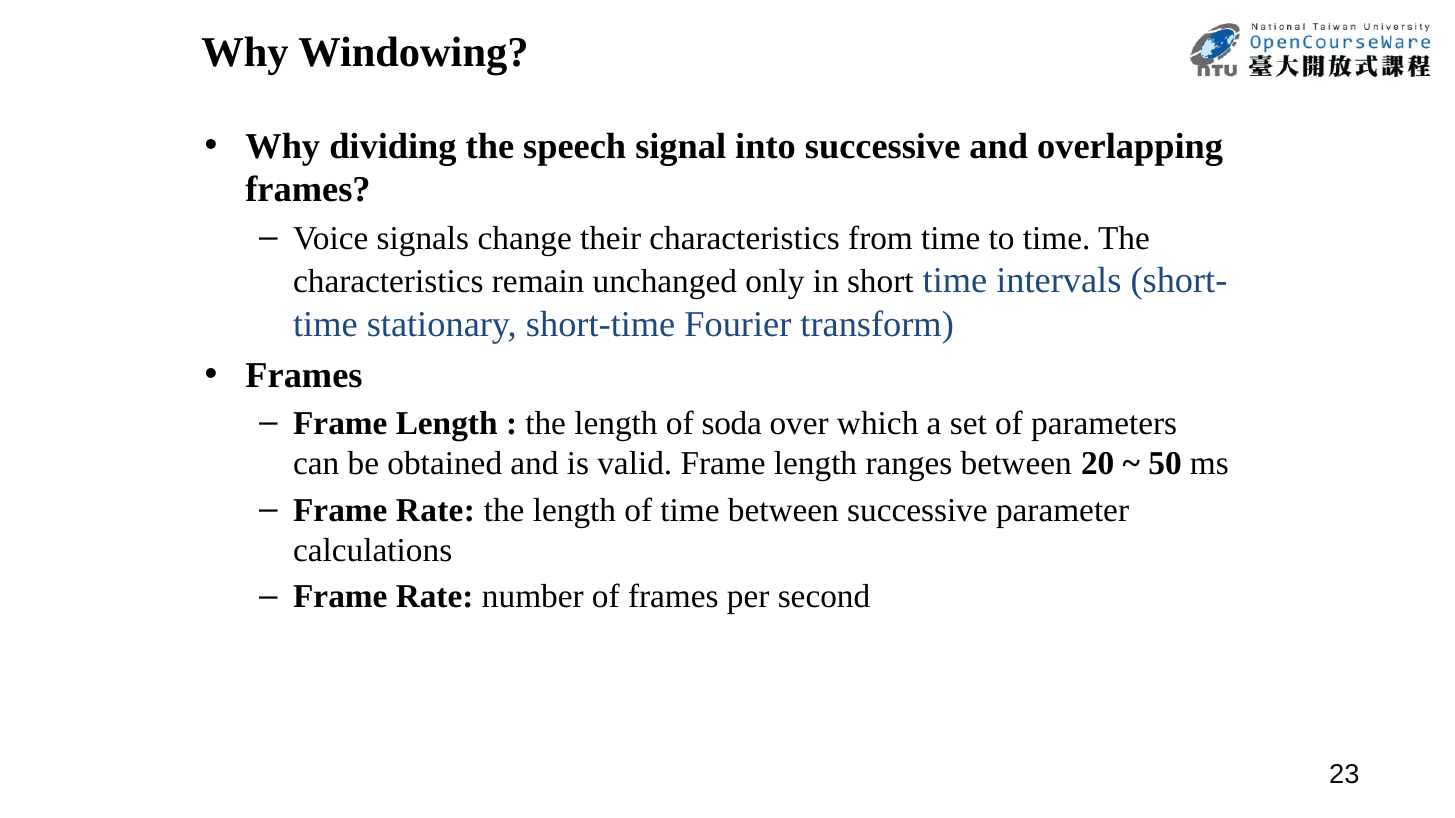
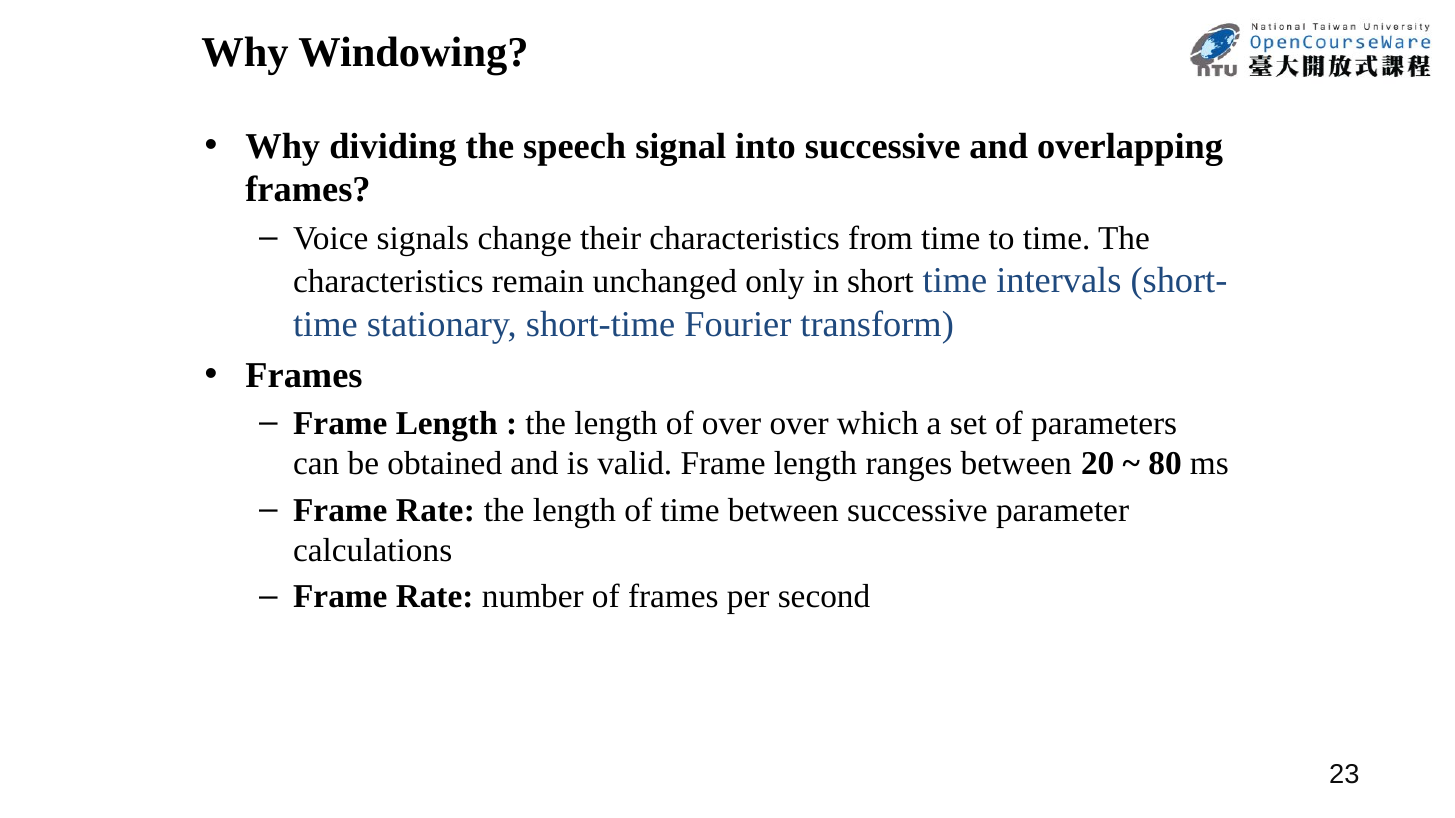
of soda: soda -> over
50: 50 -> 80
